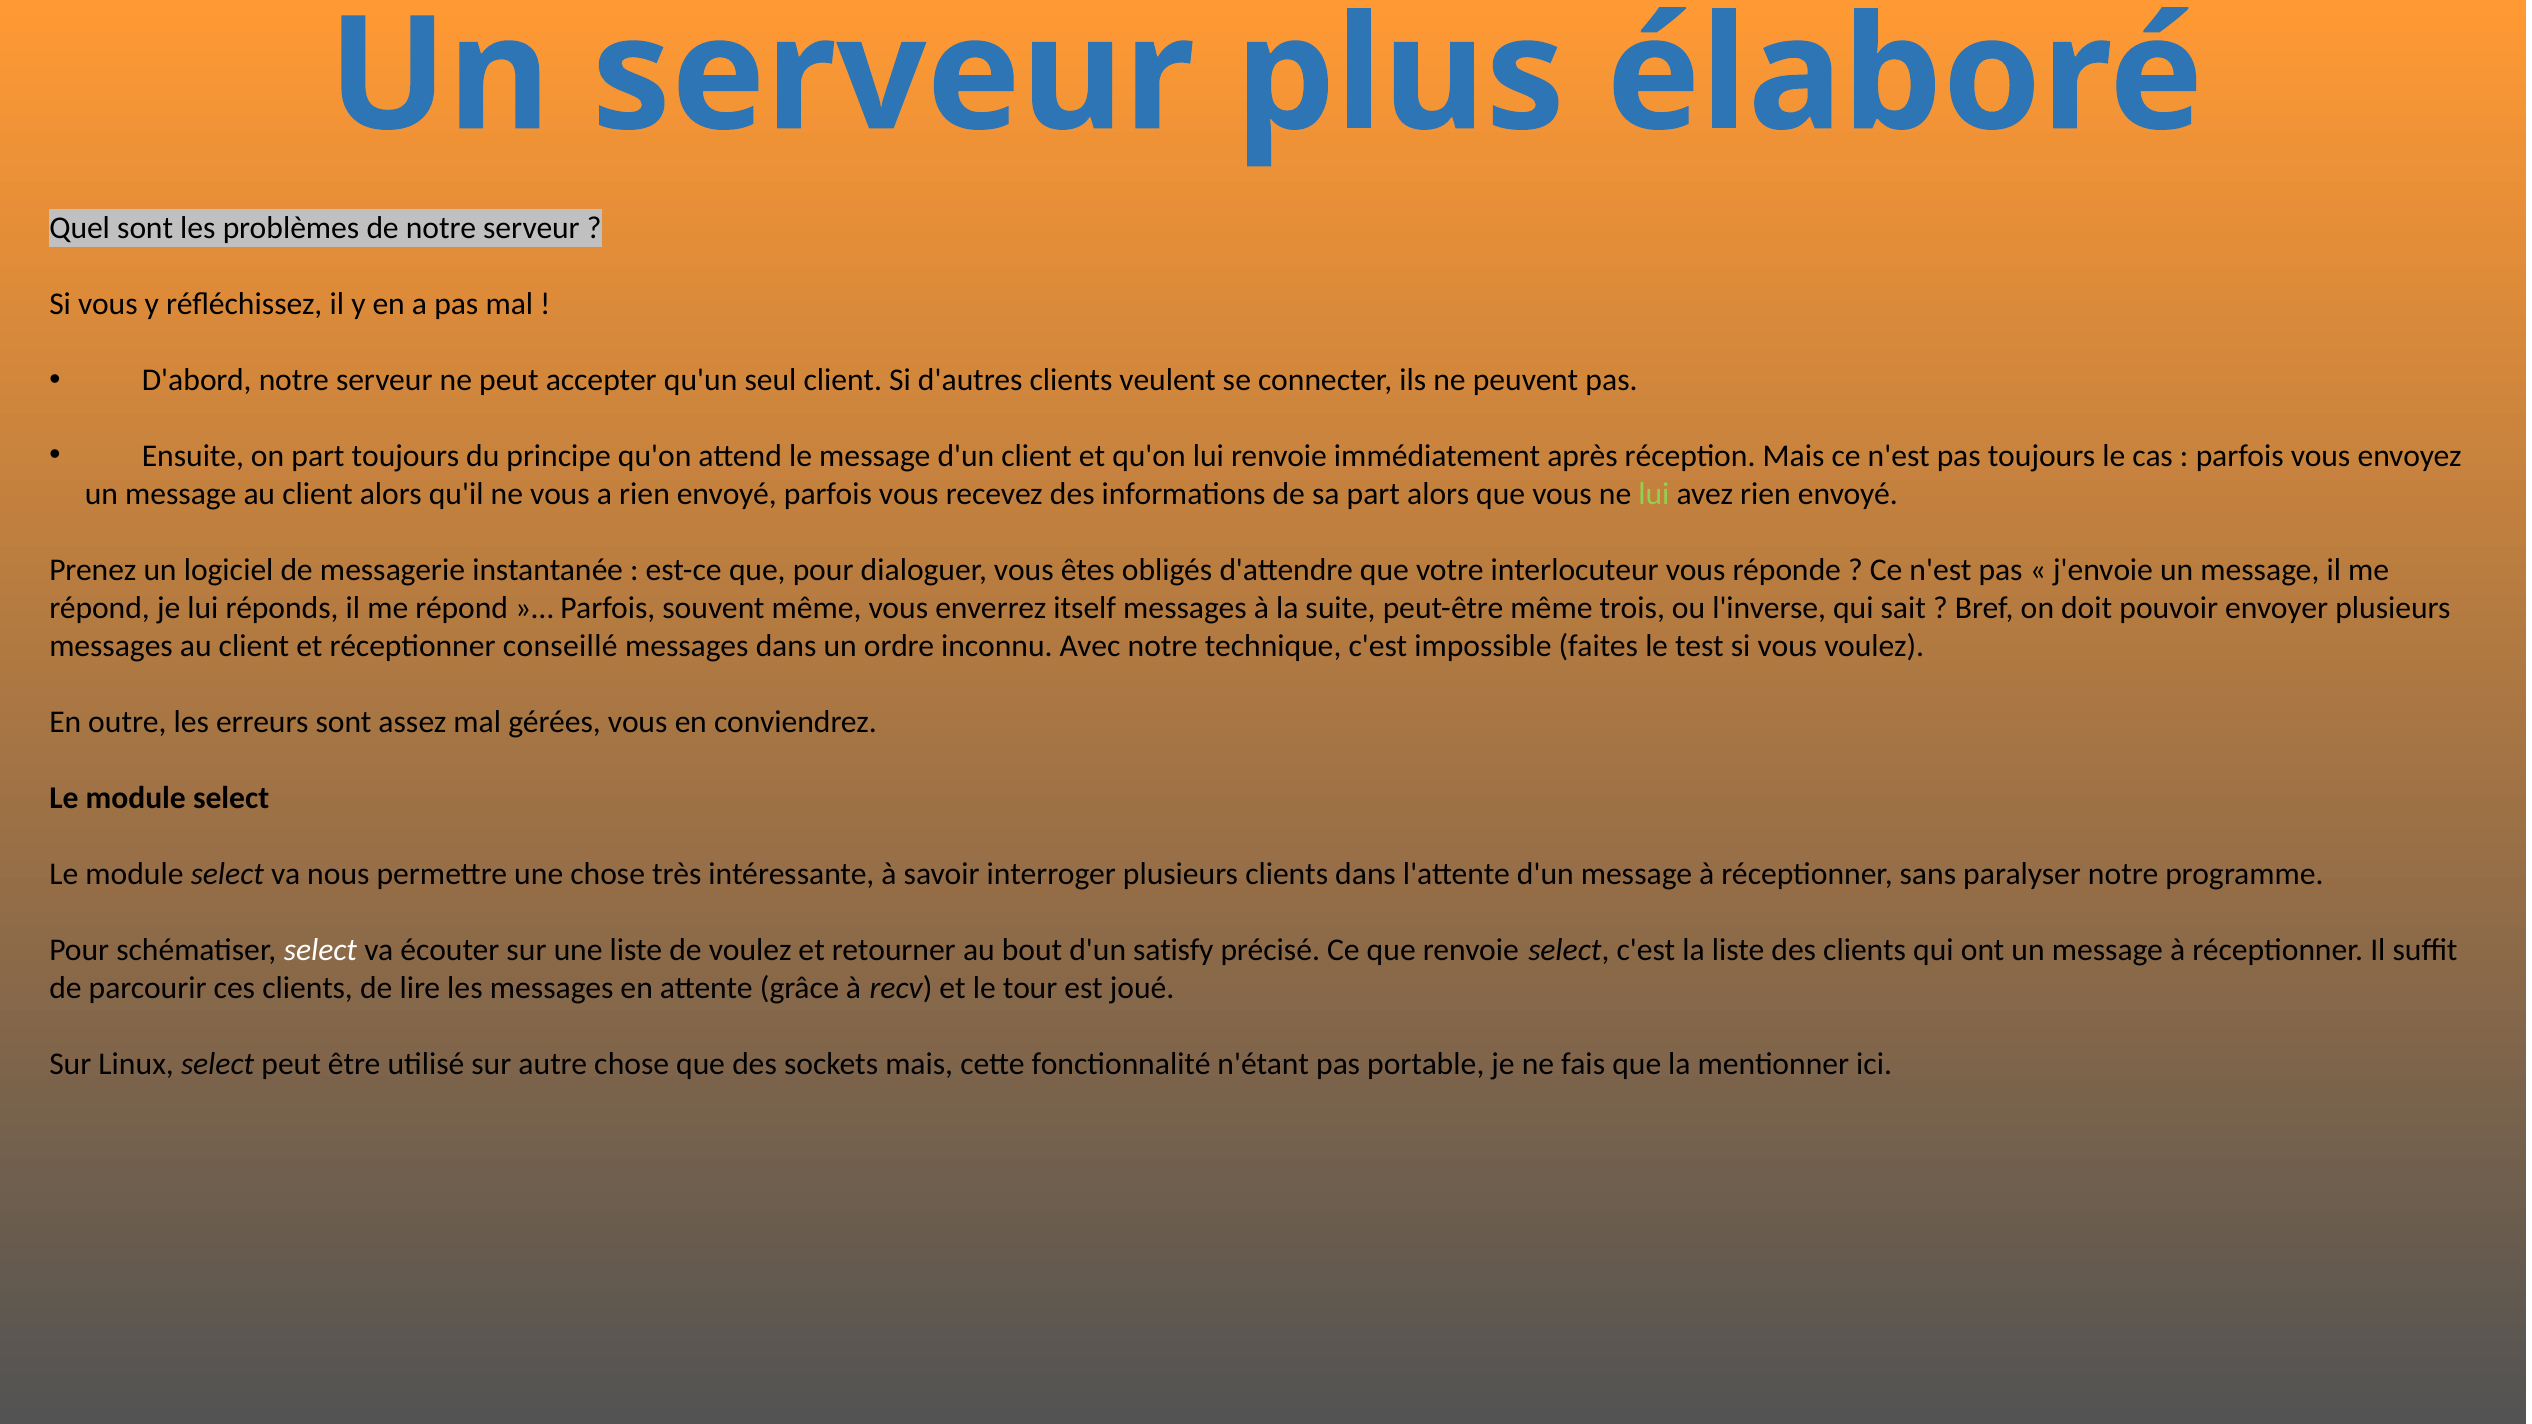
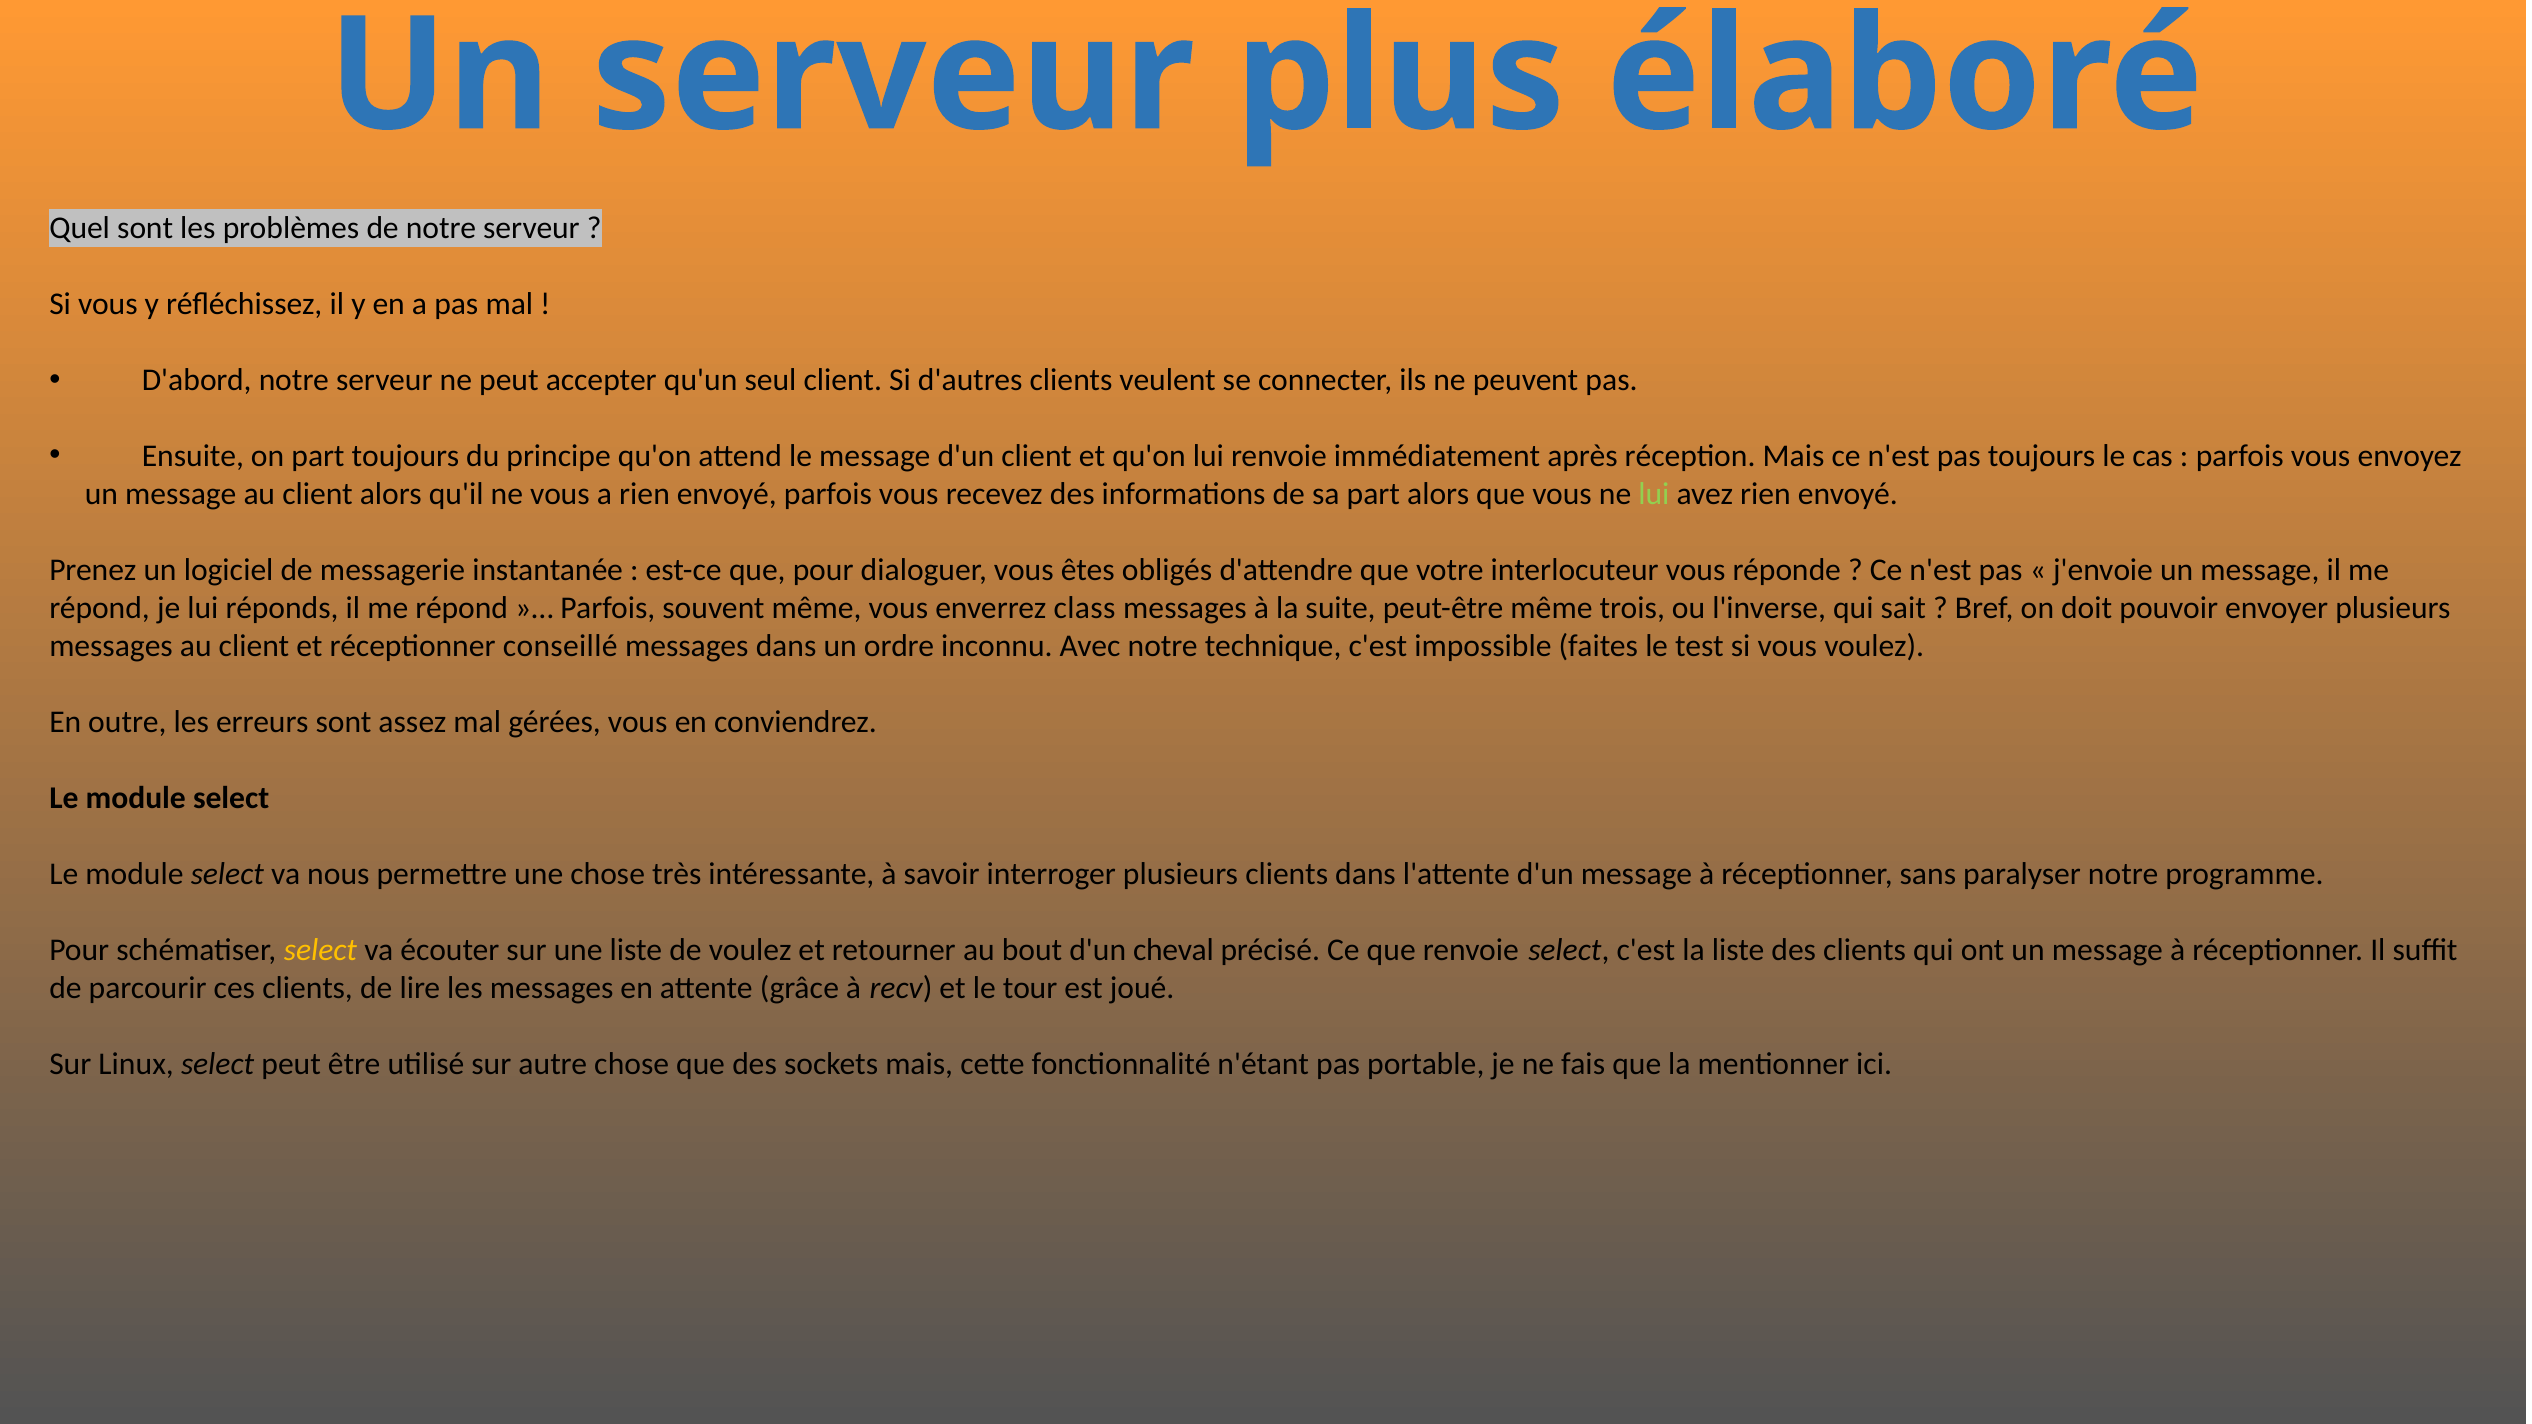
itself: itself -> class
select at (320, 950) colour: white -> yellow
satisfy: satisfy -> cheval
